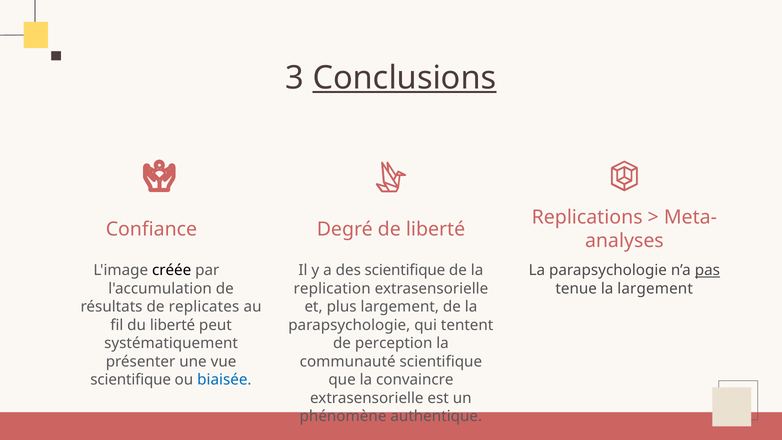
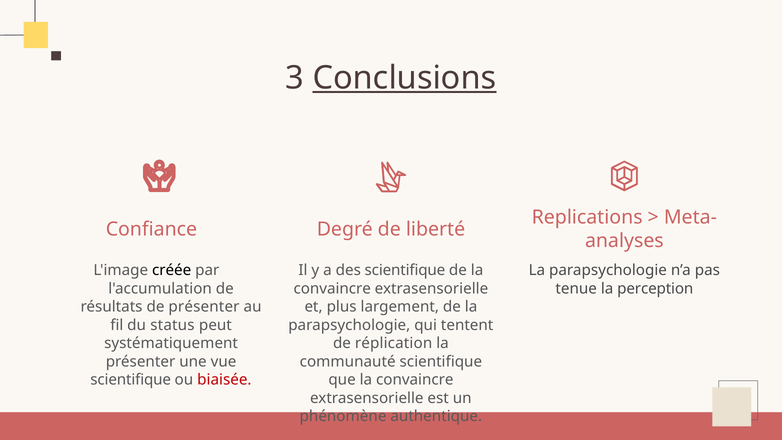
pas underline: present -> none
replication at (332, 289): replication -> convaincre
la largement: largement -> perception
de replicates: replicates -> présenter
du liberté: liberté -> status
perception: perception -> réplication
biaisée colour: blue -> red
